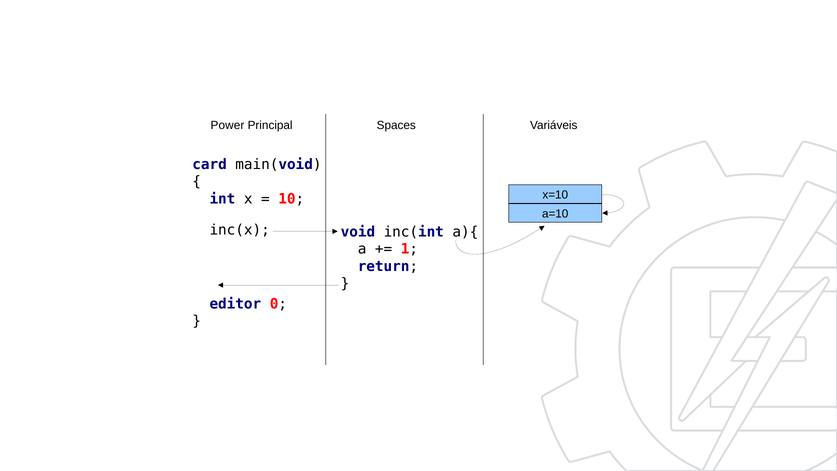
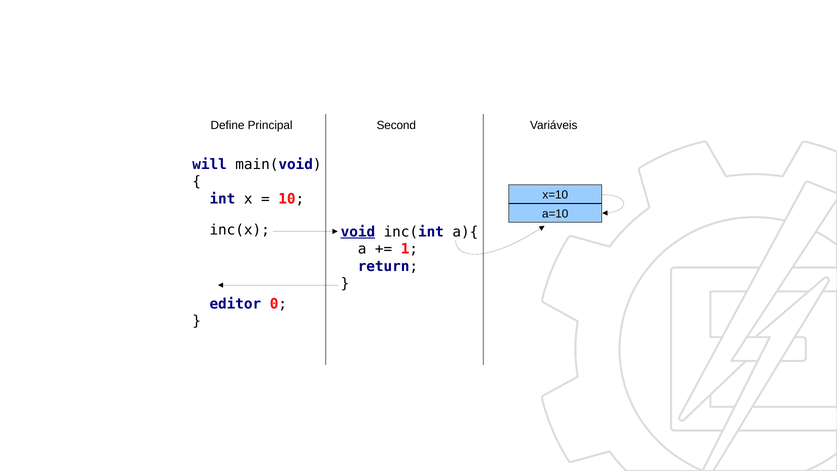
Power: Power -> Define
Spaces: Spaces -> Second
card: card -> will
void underline: none -> present
